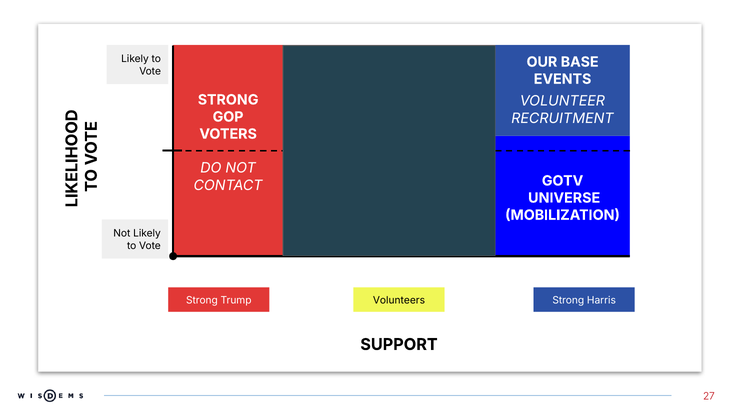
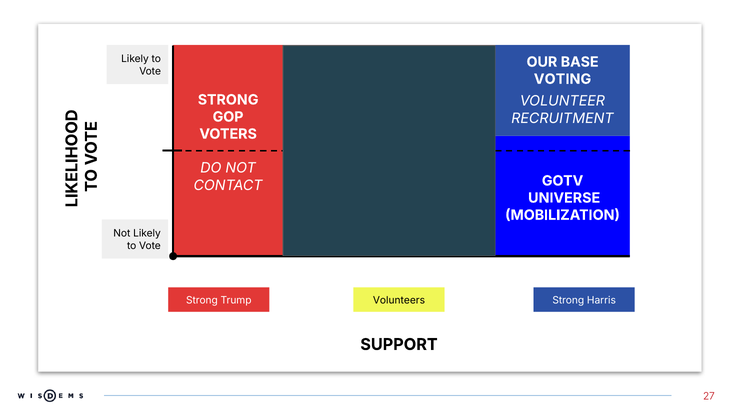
EVENTS: EVENTS -> VOTING
